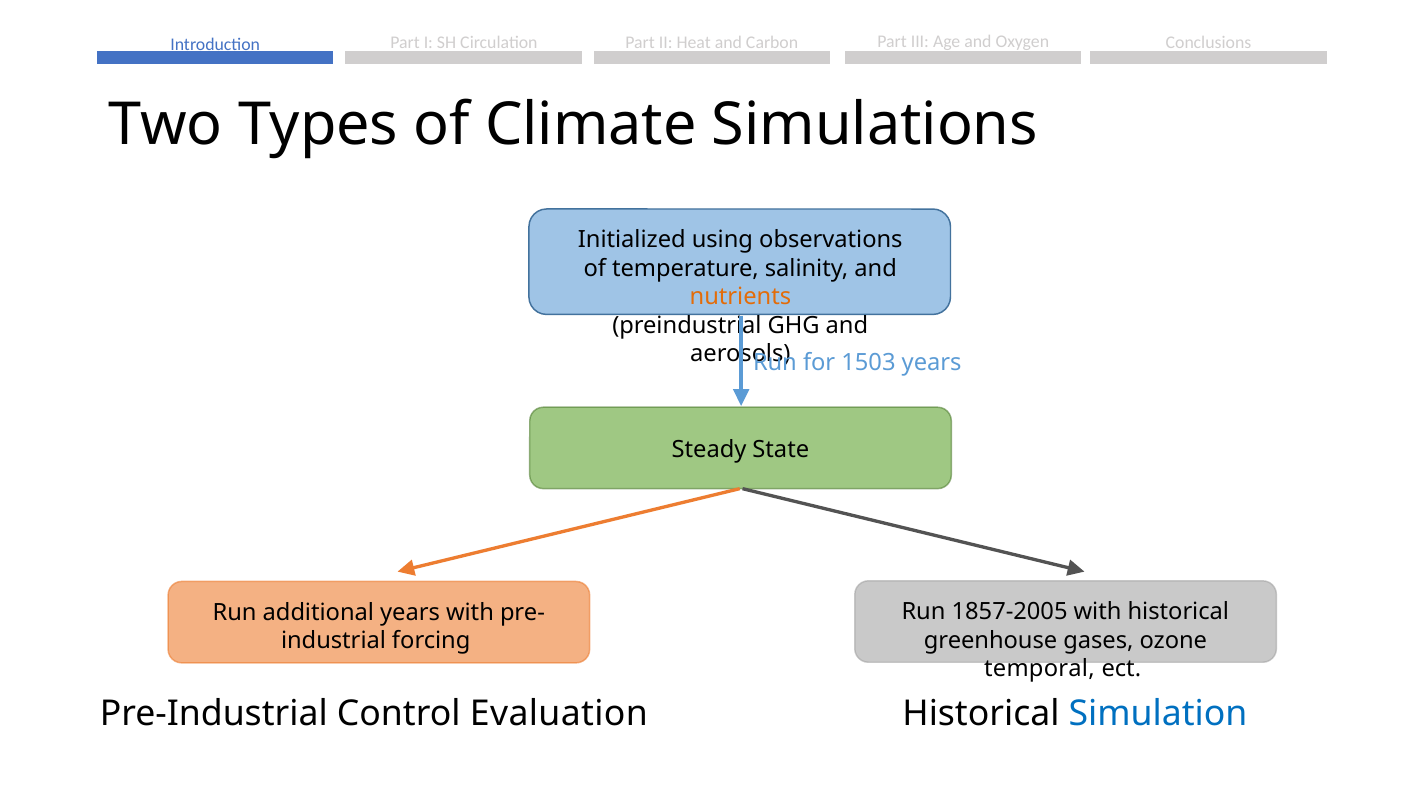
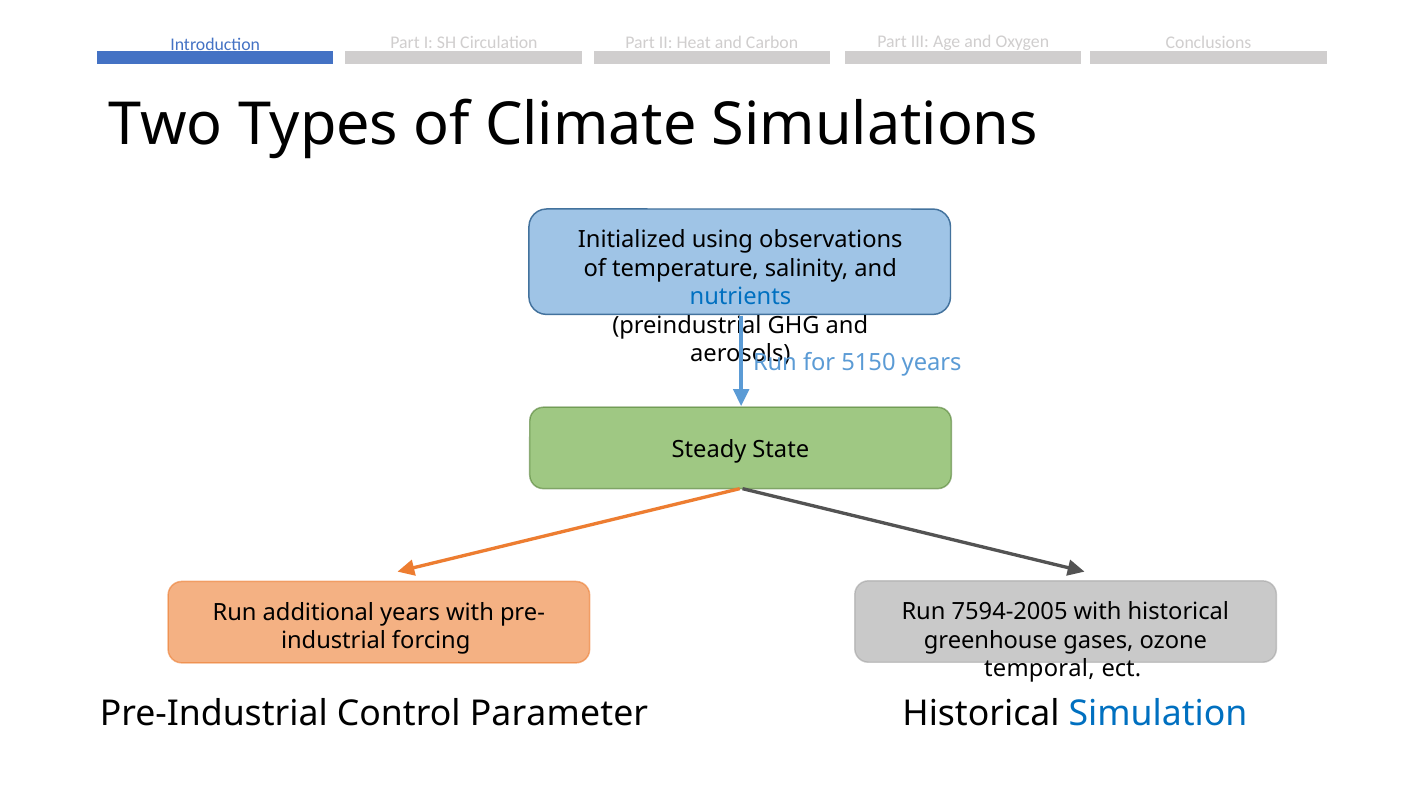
nutrients colour: orange -> blue
1503: 1503 -> 5150
1857-2005: 1857-2005 -> 7594-2005
Evaluation: Evaluation -> Parameter
